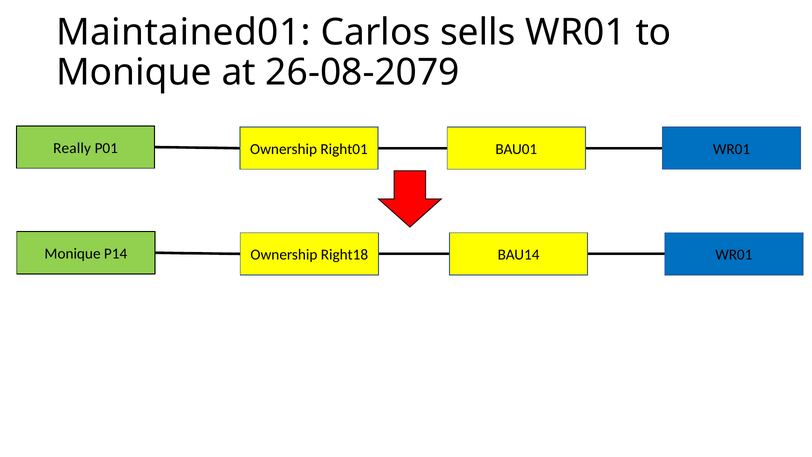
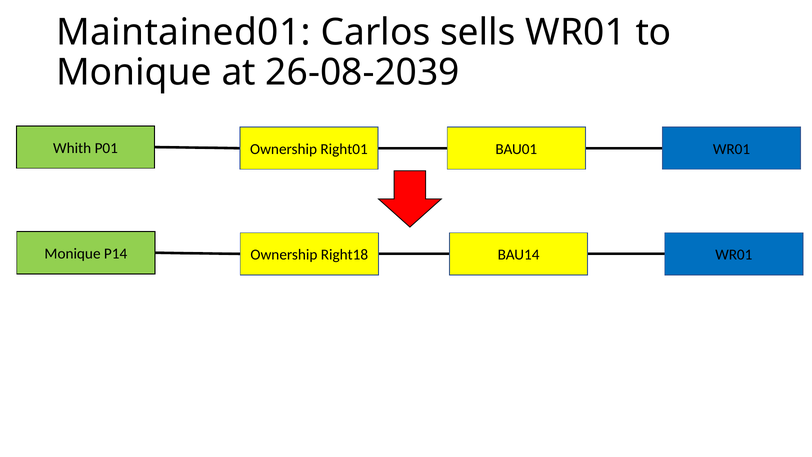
26-08-2079: 26-08-2079 -> 26-08-2039
Really: Really -> Whith
